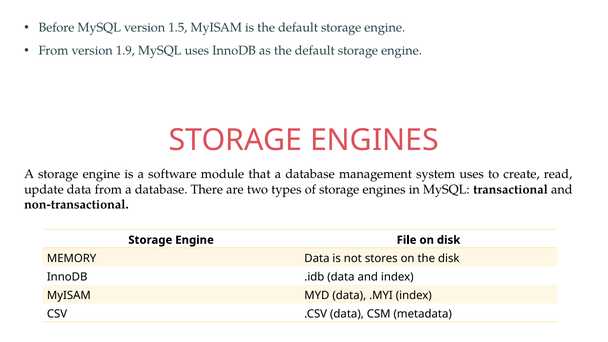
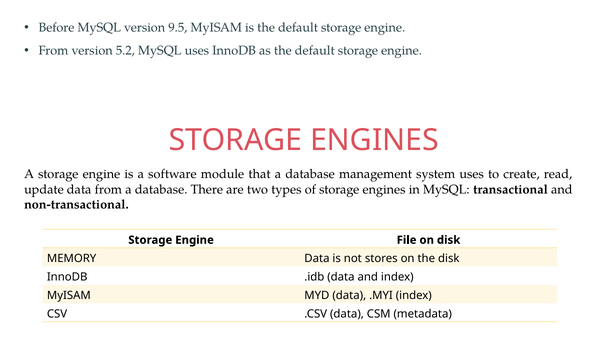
1.5: 1.5 -> 9.5
1.9: 1.9 -> 5.2
